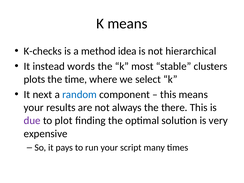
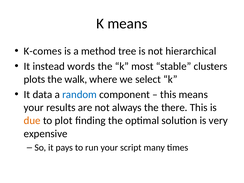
K-checks: K-checks -> K-comes
idea: idea -> tree
time: time -> walk
next: next -> data
due colour: purple -> orange
